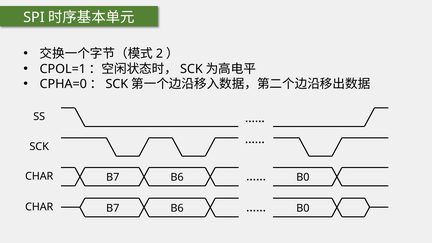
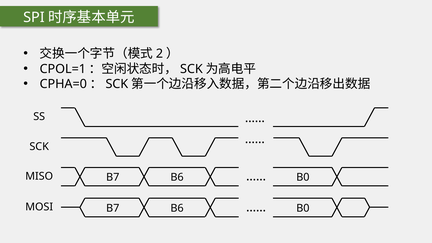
CHAR at (39, 176): CHAR -> MISO
CHAR at (39, 207): CHAR -> MOSI
